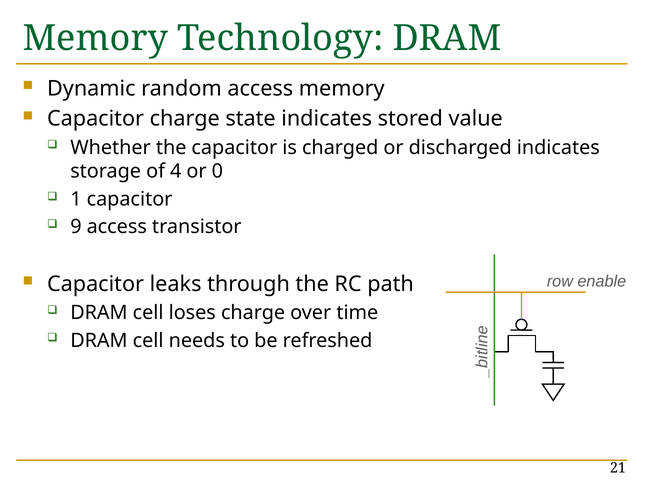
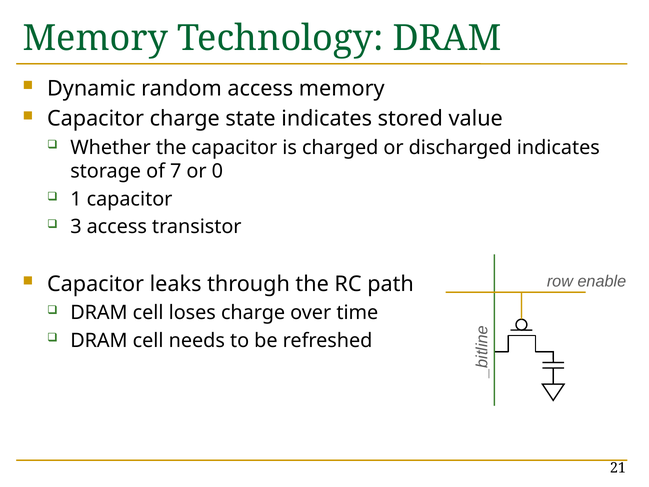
4: 4 -> 7
9: 9 -> 3
